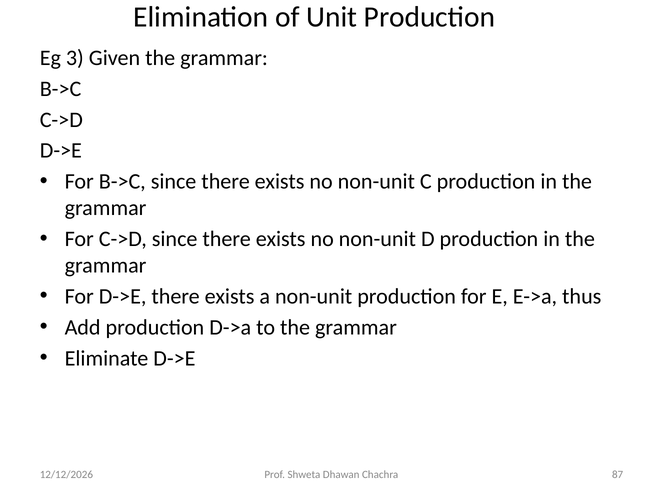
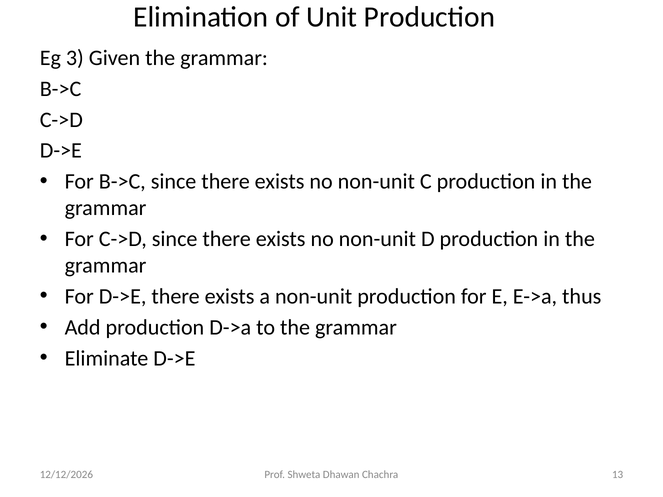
87: 87 -> 13
